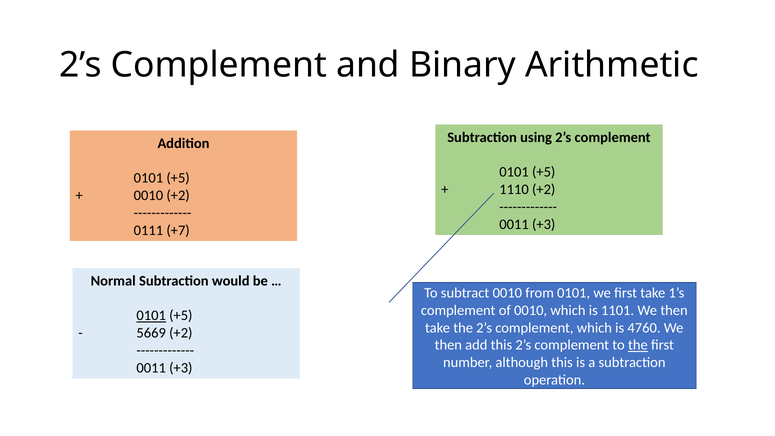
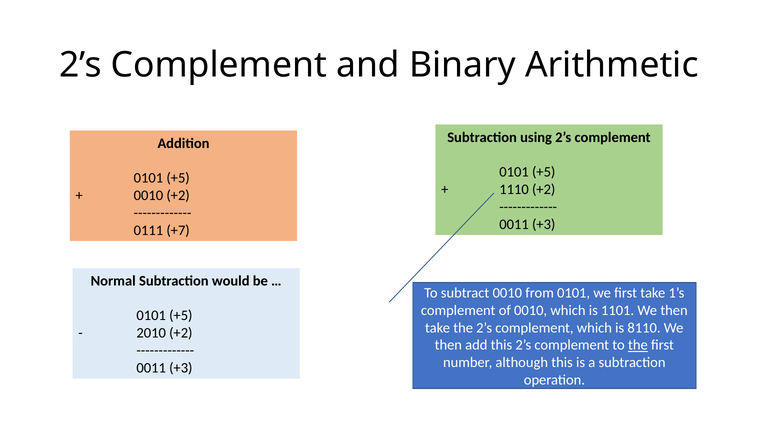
0101 at (151, 316) underline: present -> none
4760: 4760 -> 8110
5669: 5669 -> 2010
